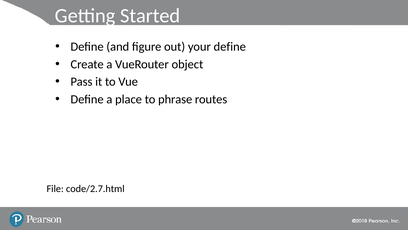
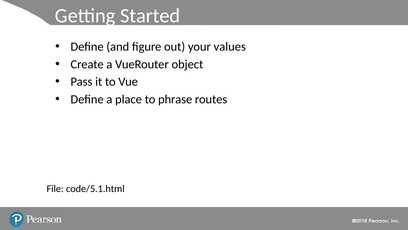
your define: define -> values
code/2.7.html: code/2.7.html -> code/5.1.html
